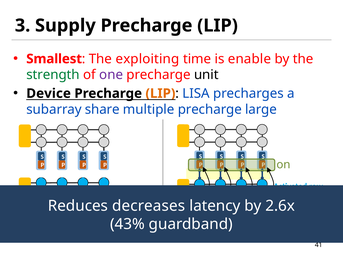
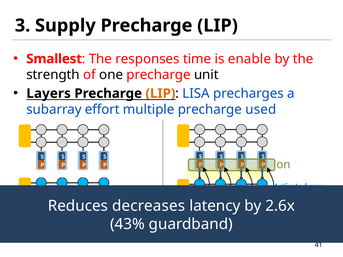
exploiting: exploiting -> responses
strength colour: green -> black
one colour: purple -> black
Device: Device -> Layers
share: share -> effort
large: large -> used
